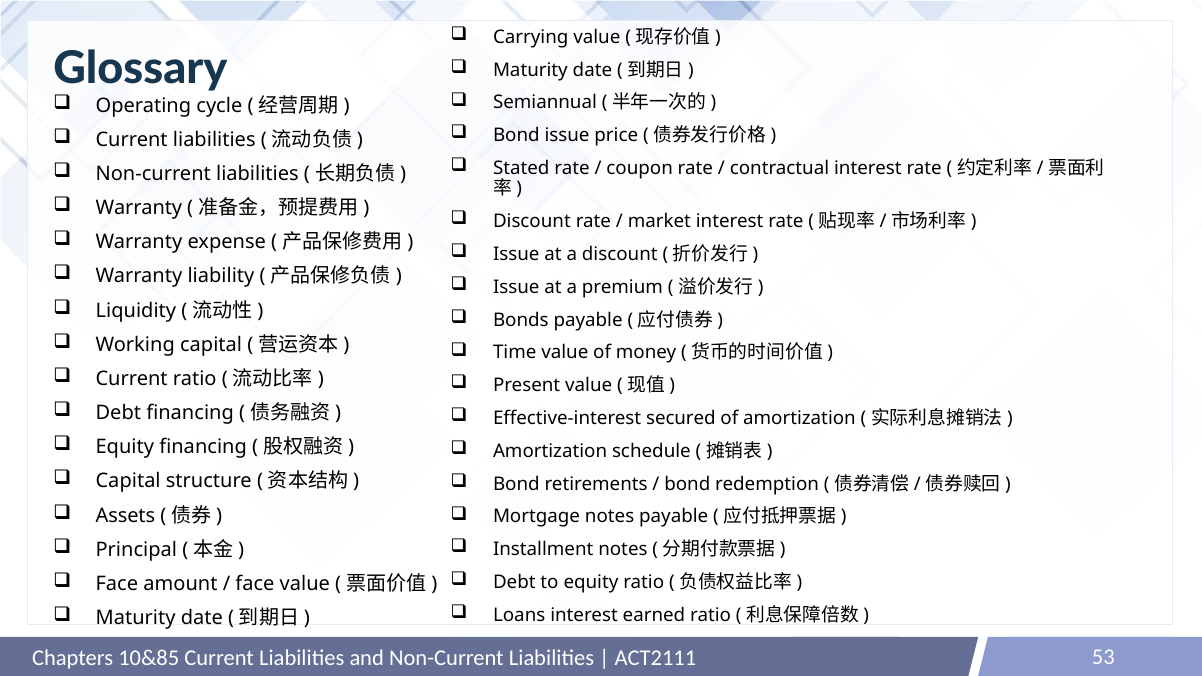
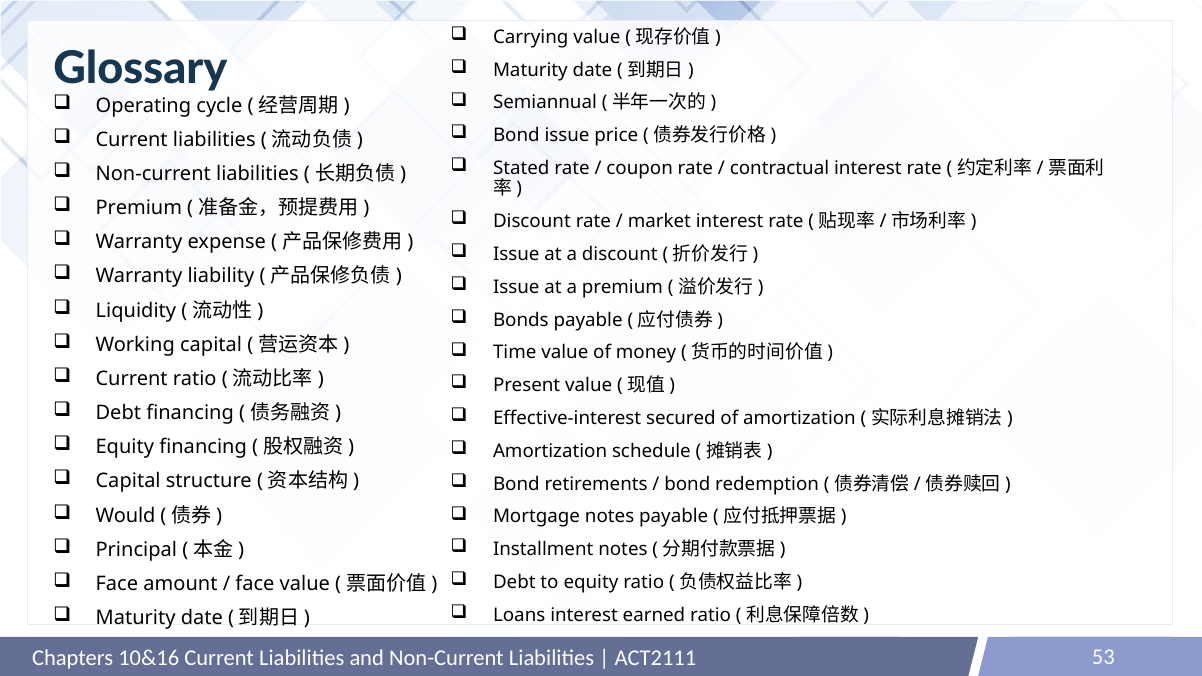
Warranty at (139, 208): Warranty -> Premium
Assets: Assets -> Would
10&85: 10&85 -> 10&16
